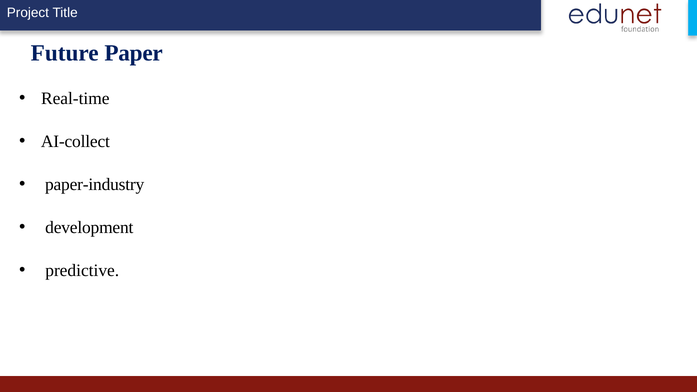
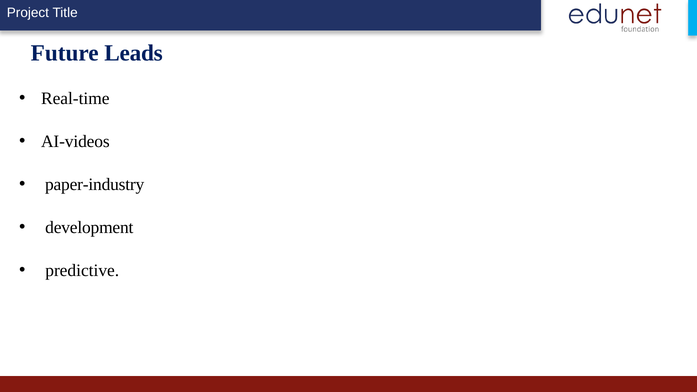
Paper: Paper -> Leads
AI-collect: AI-collect -> AI-videos
